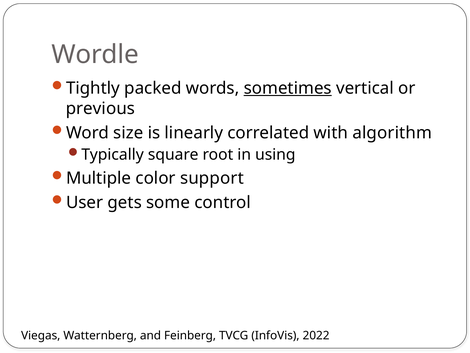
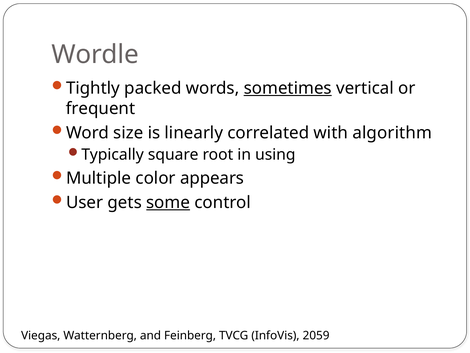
previous: previous -> frequent
support: support -> appears
some underline: none -> present
2022: 2022 -> 2059
